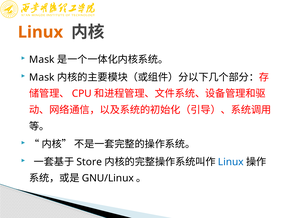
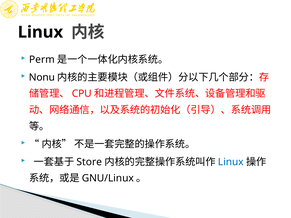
Linux at (40, 32) colour: orange -> black
Mask at (42, 60): Mask -> Perm
Mask at (42, 77): Mask -> Nonu
